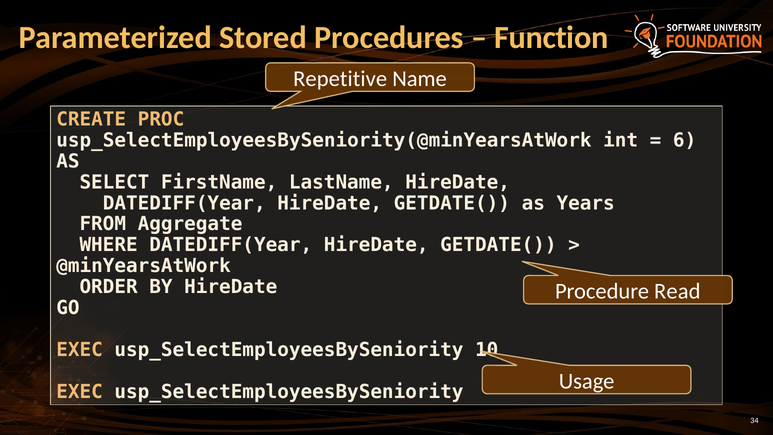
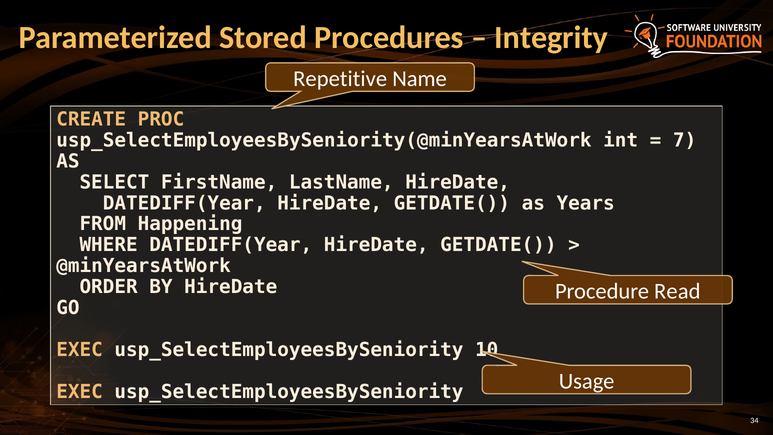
Function: Function -> Integrity
6: 6 -> 7
Aggregate: Aggregate -> Happening
